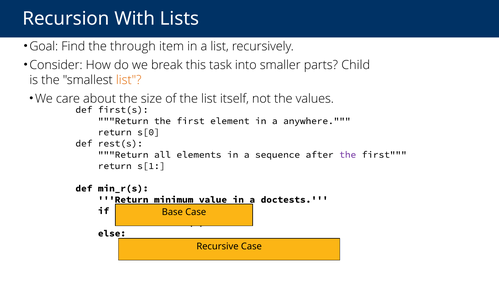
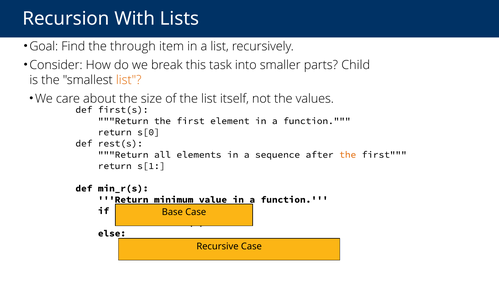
element in a anywhere: anywhere -> function
the at (348, 154) colour: purple -> orange
doctests at (294, 199): doctests -> function
